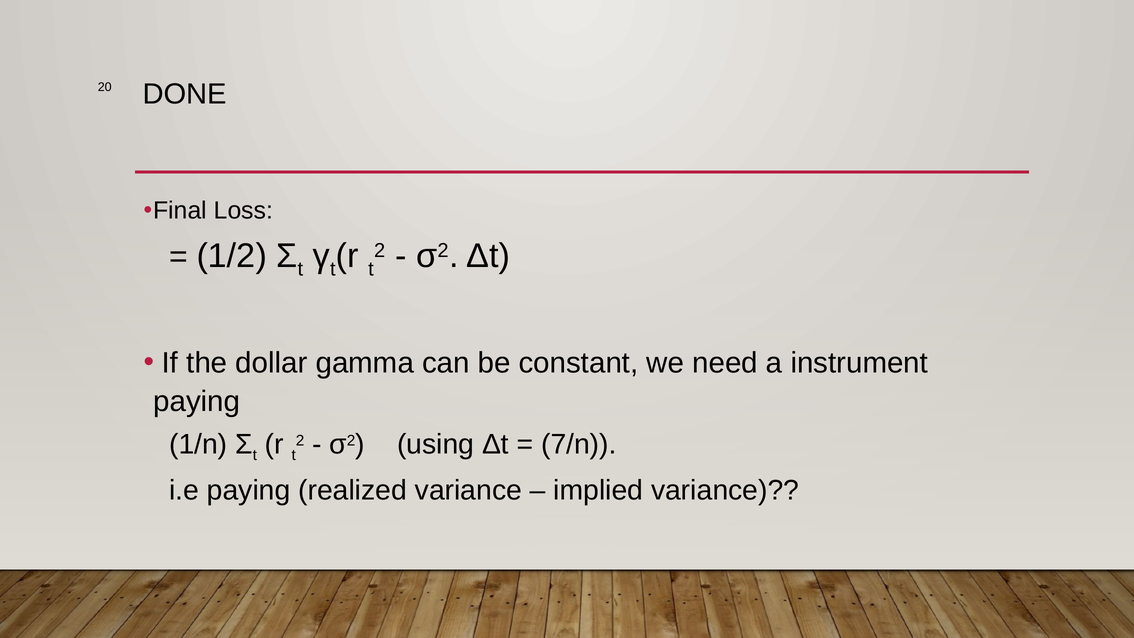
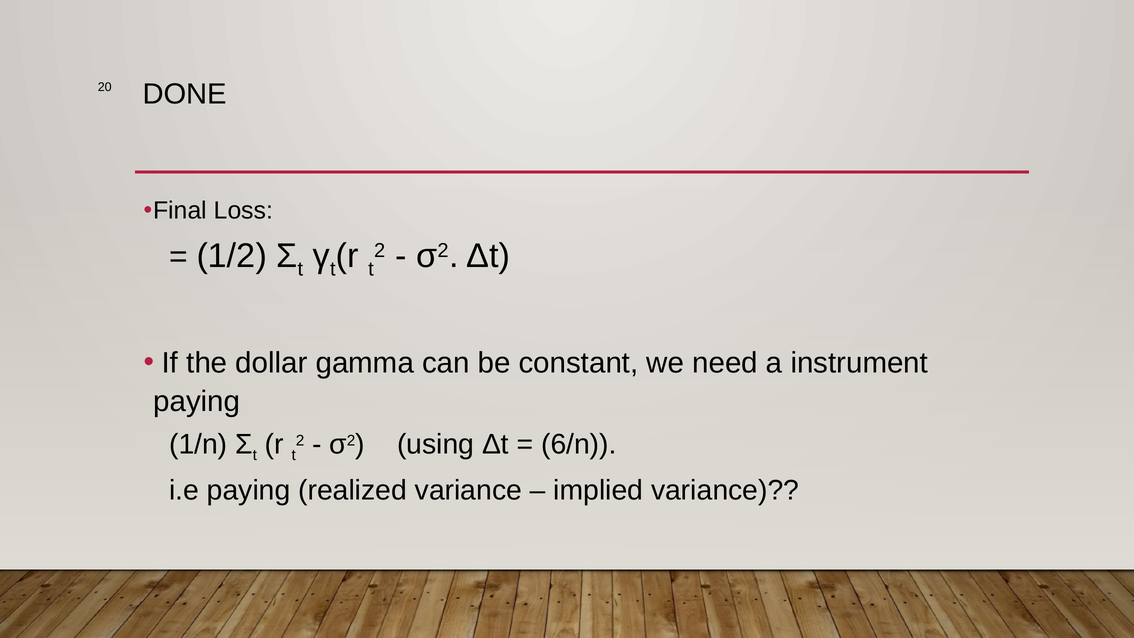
7/n: 7/n -> 6/n
